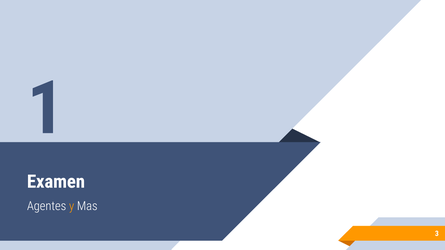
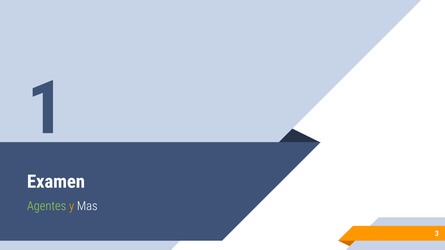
Agentes colour: white -> light green
